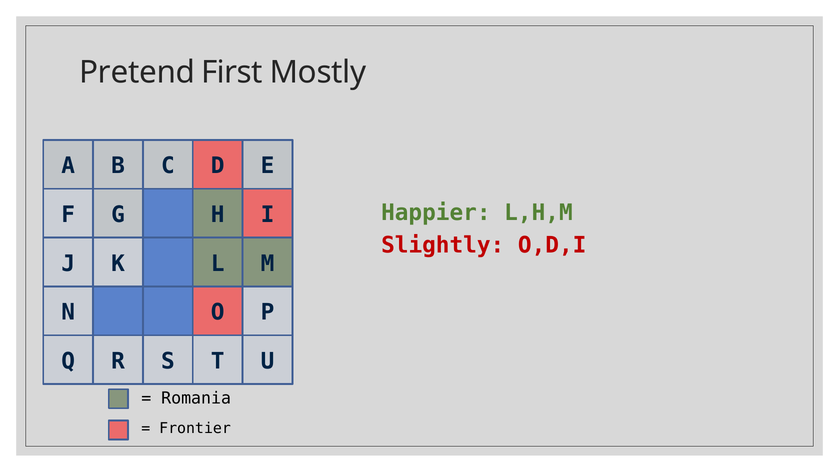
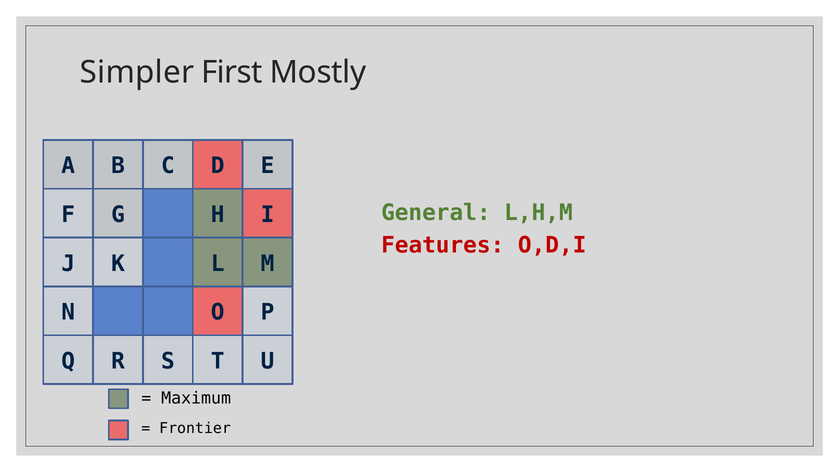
Pretend: Pretend -> Simpler
Happier: Happier -> General
Slightly: Slightly -> Features
Romania: Romania -> Maximum
